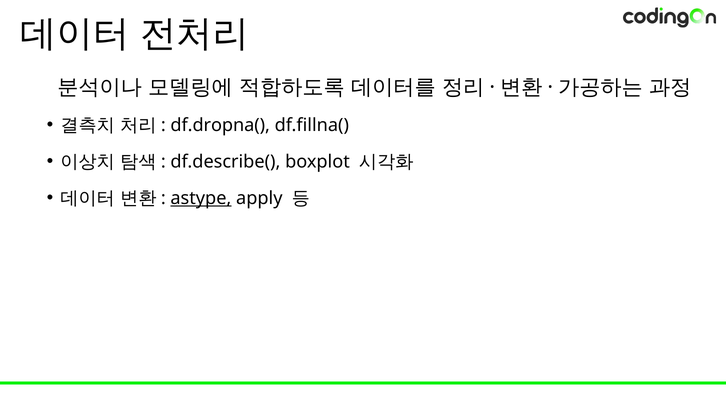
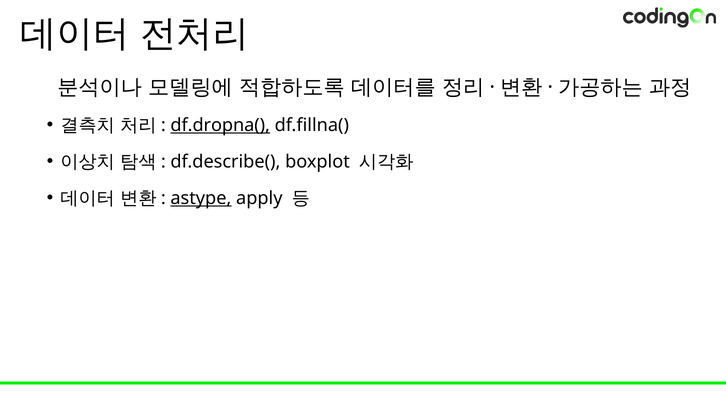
df.dropna( underline: none -> present
